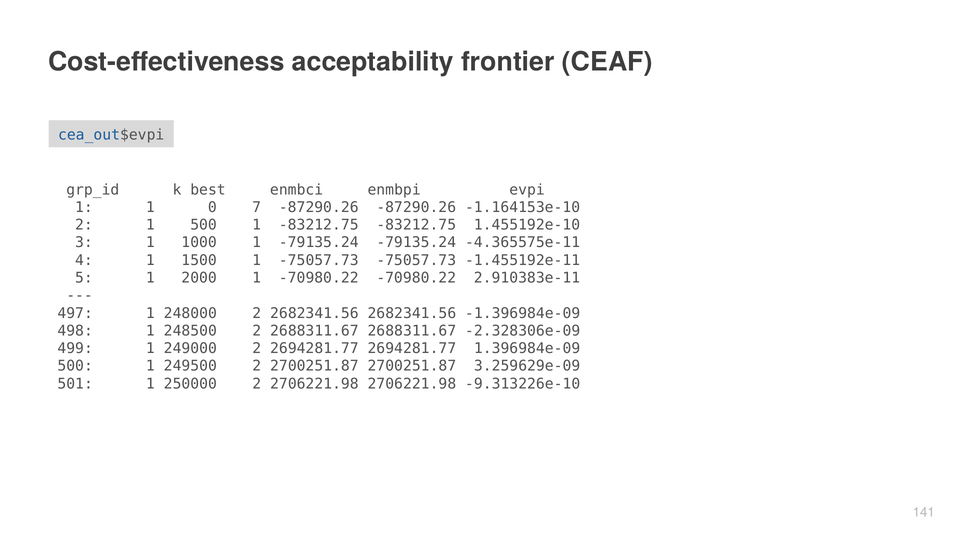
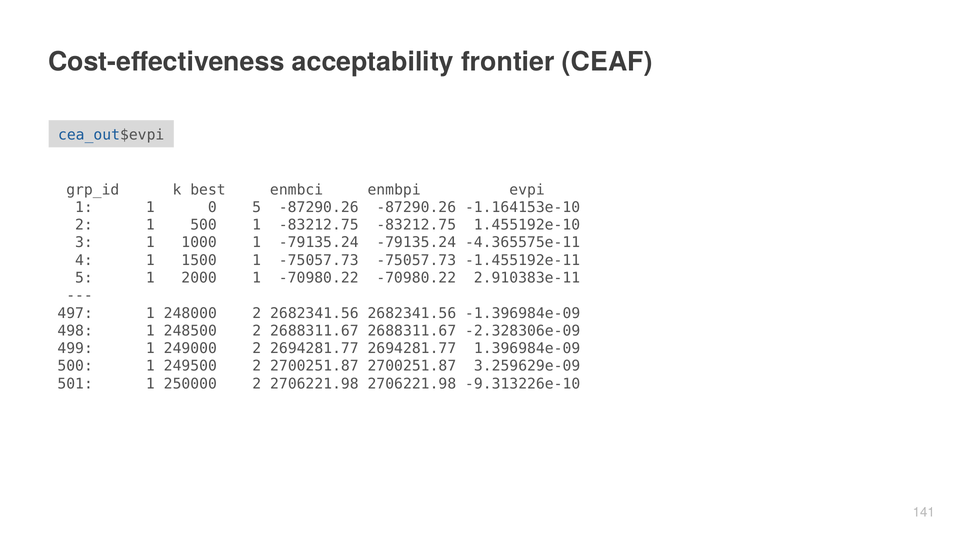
0 7: 7 -> 5
